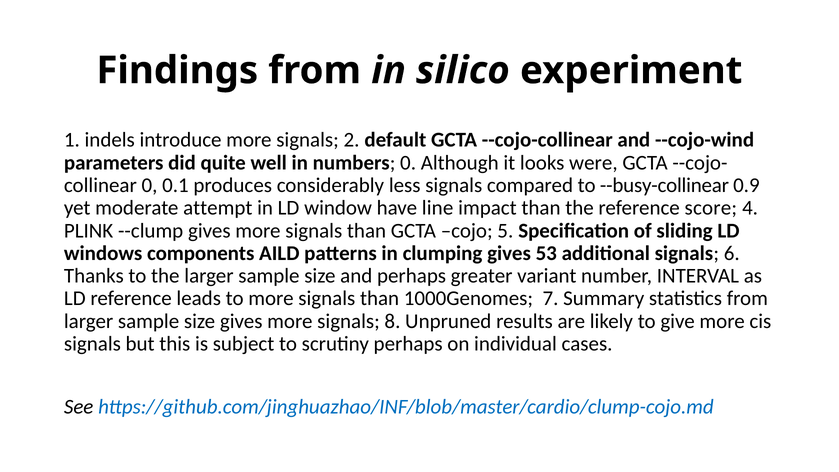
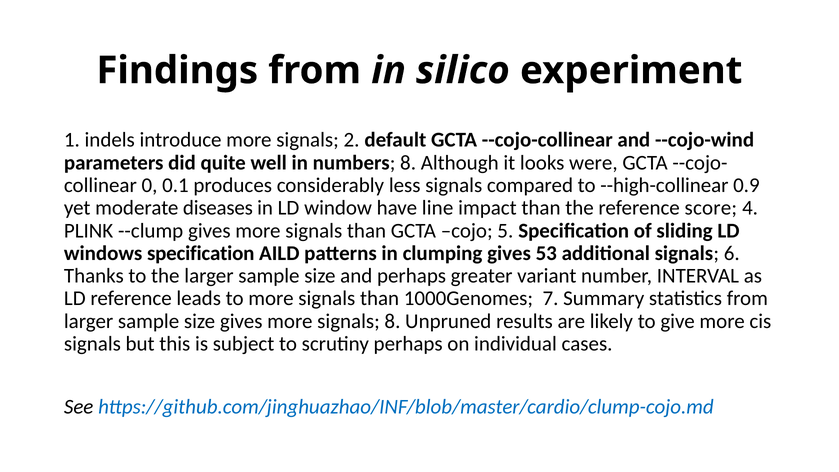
numbers 0: 0 -> 8
--busy-collinear: --busy-collinear -> --high-collinear
attempt: attempt -> diseases
windows components: components -> specification
